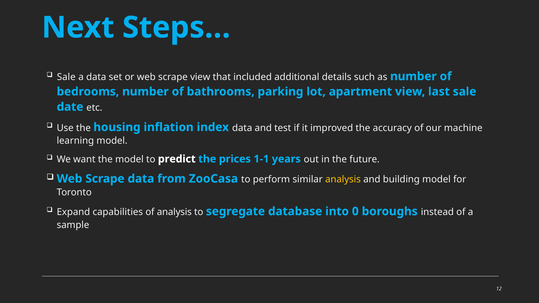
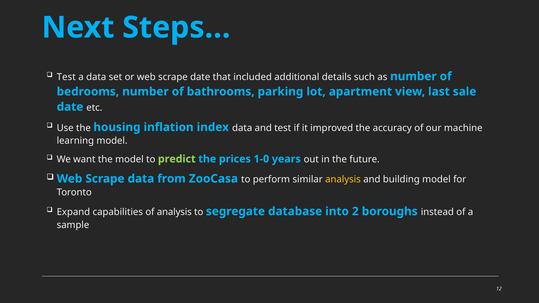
Sale at (66, 77): Sale -> Test
scrape view: view -> date
predict colour: white -> light green
1-1: 1-1 -> 1-0
0: 0 -> 2
